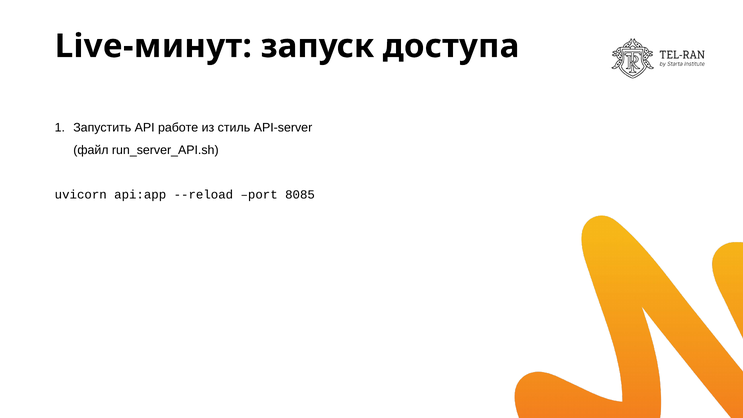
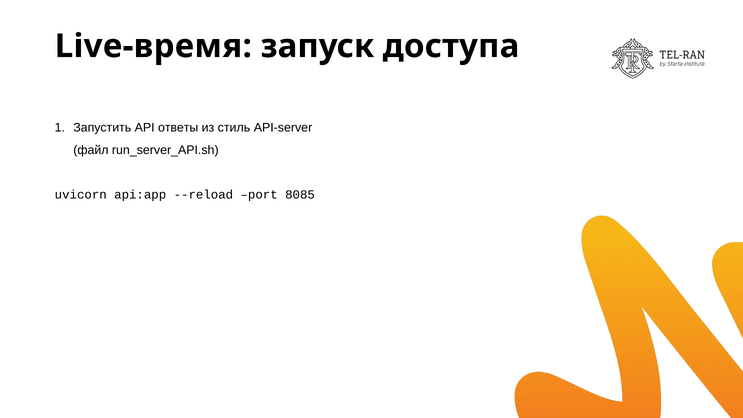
Live-минут: Live-минут -> Live-время
работе: работе -> ответы
